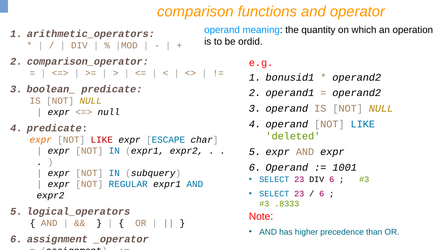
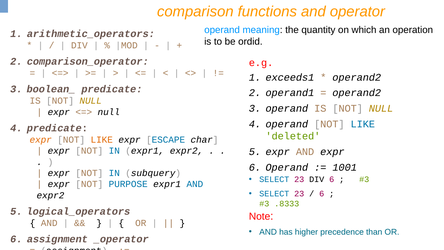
bonusid1: bonusid1 -> exceeds1
LIKE at (102, 140) colour: red -> orange
REGULAR: REGULAR -> PURPOSE
